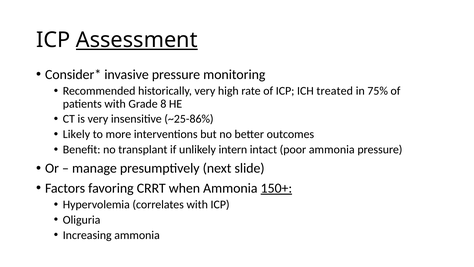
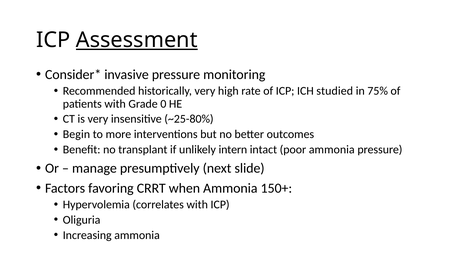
treated: treated -> studied
8: 8 -> 0
~25-86%: ~25-86% -> ~25-80%
Likely: Likely -> Begin
150+ underline: present -> none
